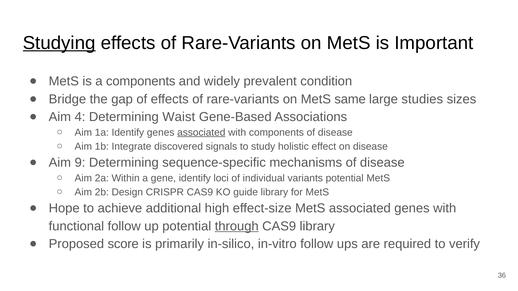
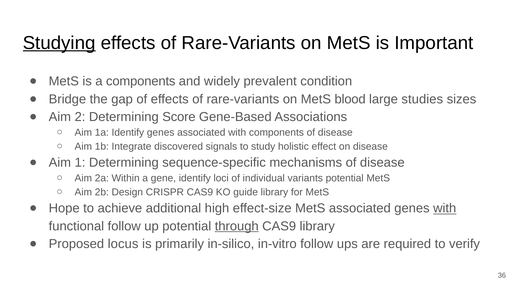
same: same -> blood
4: 4 -> 2
Waist: Waist -> Score
associated at (201, 133) underline: present -> none
9: 9 -> 1
with at (445, 209) underline: none -> present
score: score -> locus
